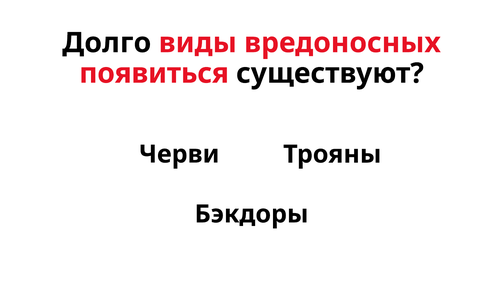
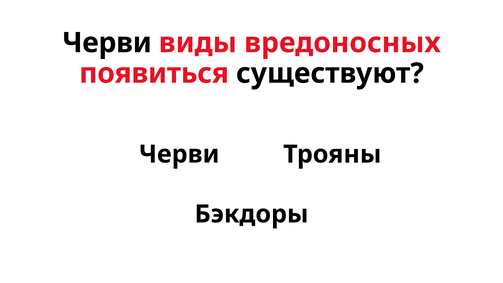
Долго at (107, 43): Долго -> Черви
